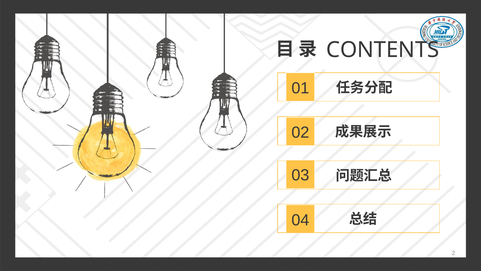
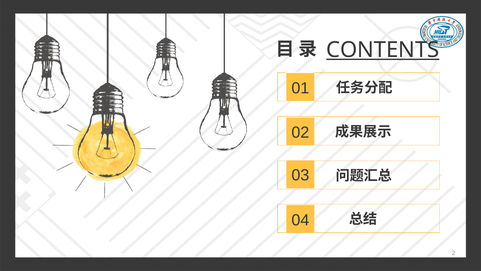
CONTENTS underline: none -> present
